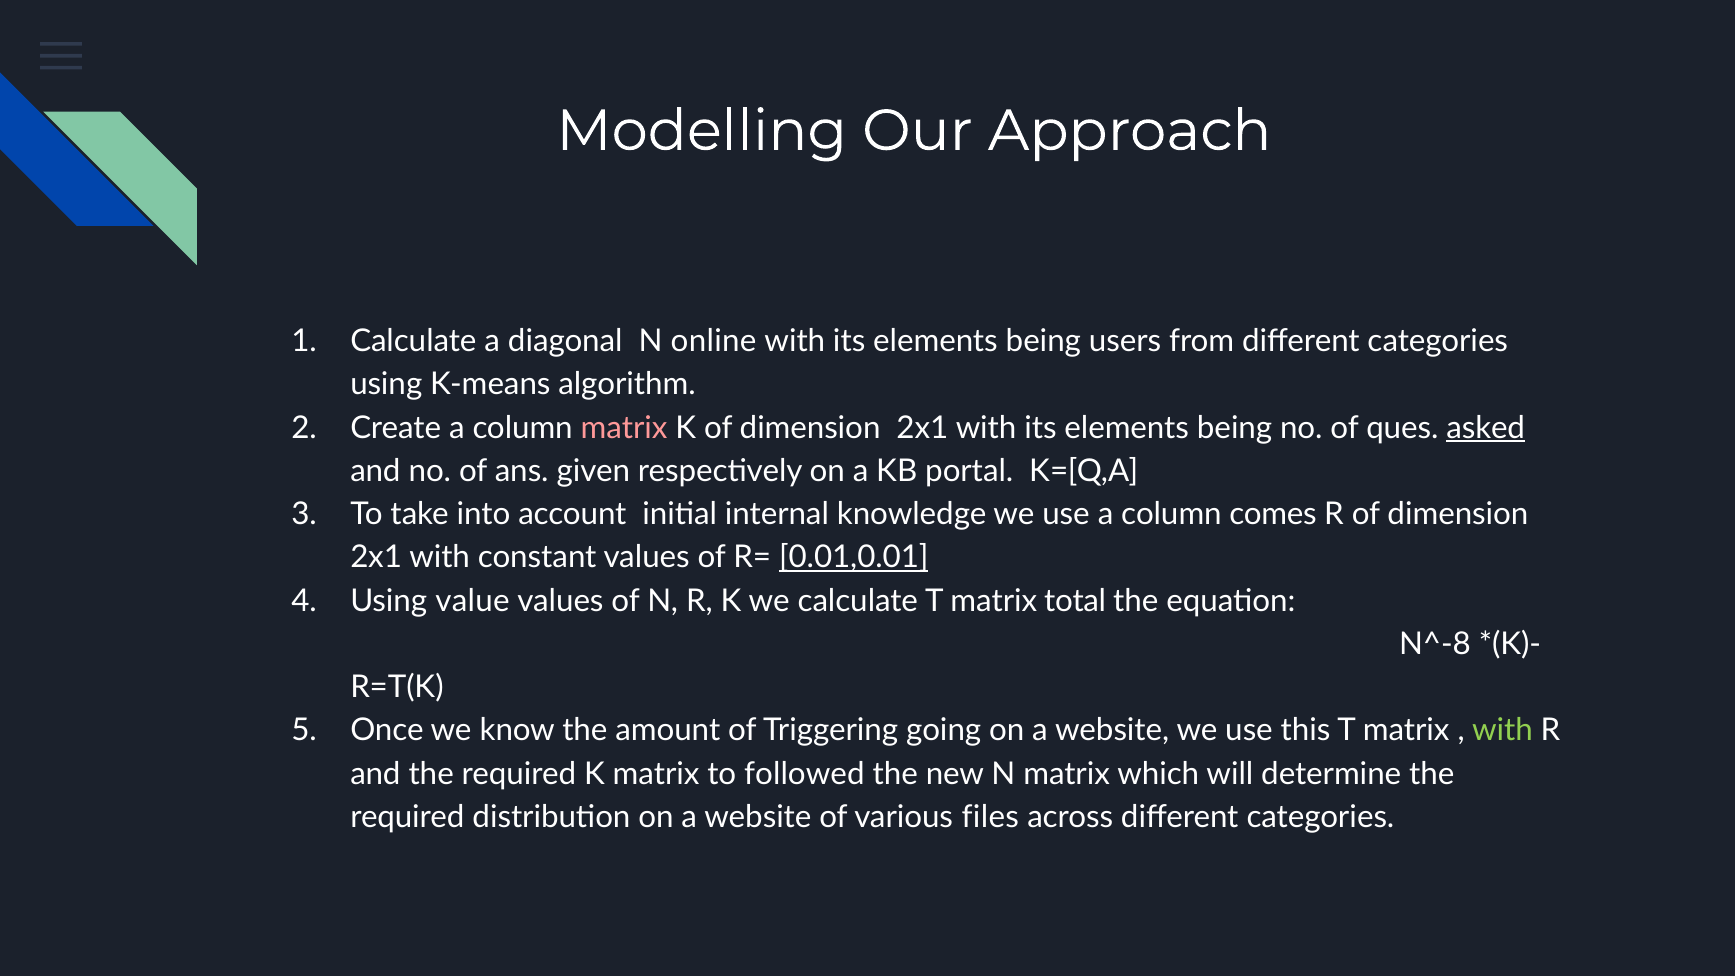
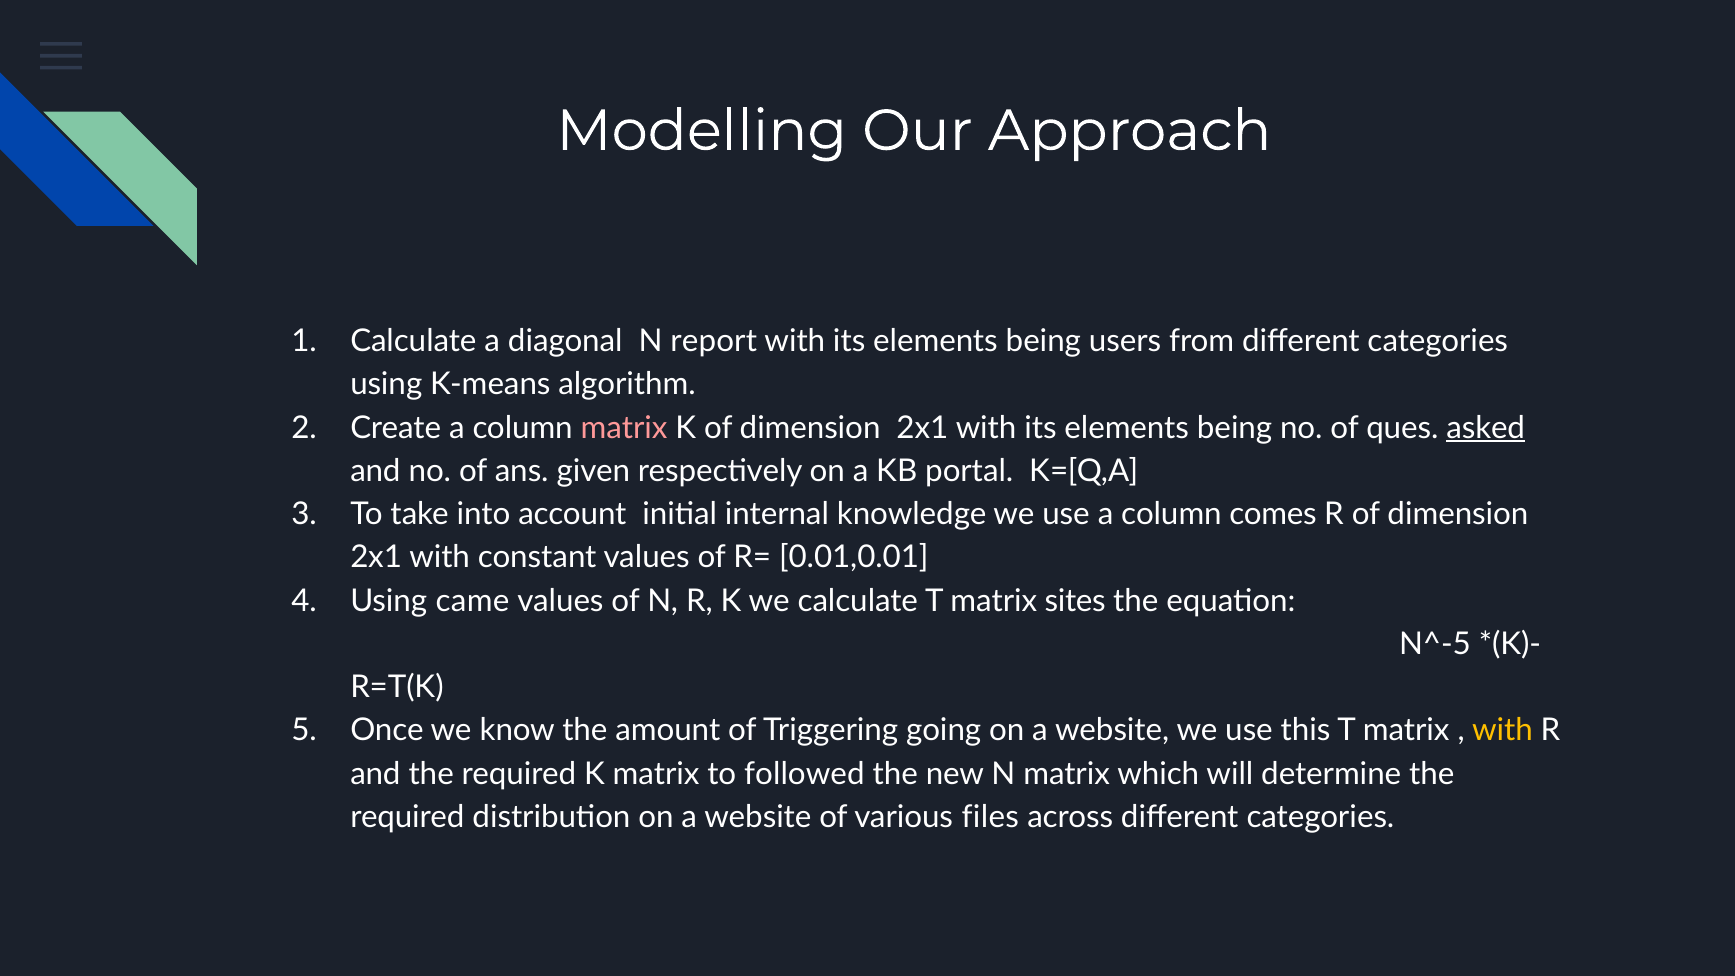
online: online -> report
0.01,0.01 underline: present -> none
value: value -> came
total: total -> sites
N^-8: N^-8 -> N^-5
with at (1502, 731) colour: light green -> yellow
